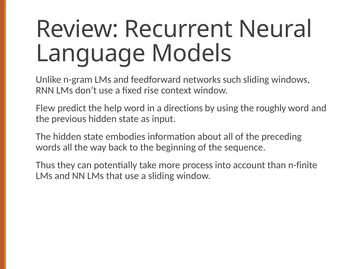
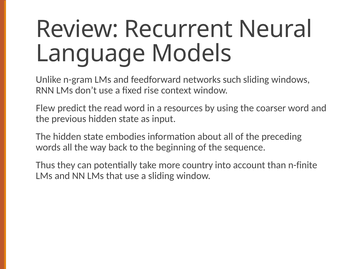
help: help -> read
directions: directions -> resources
roughly: roughly -> coarser
process: process -> country
